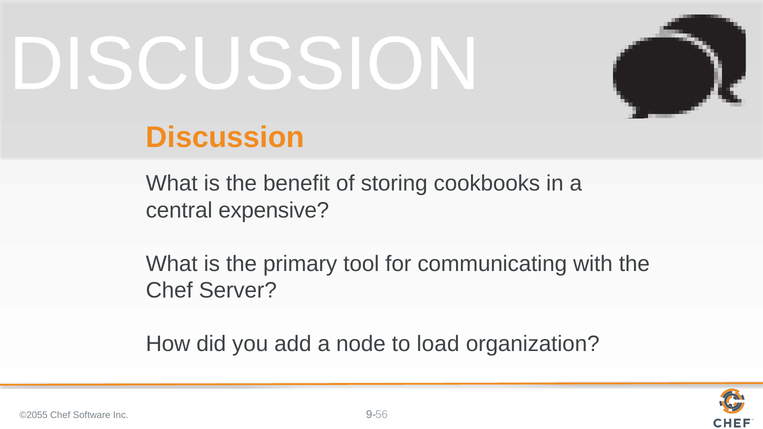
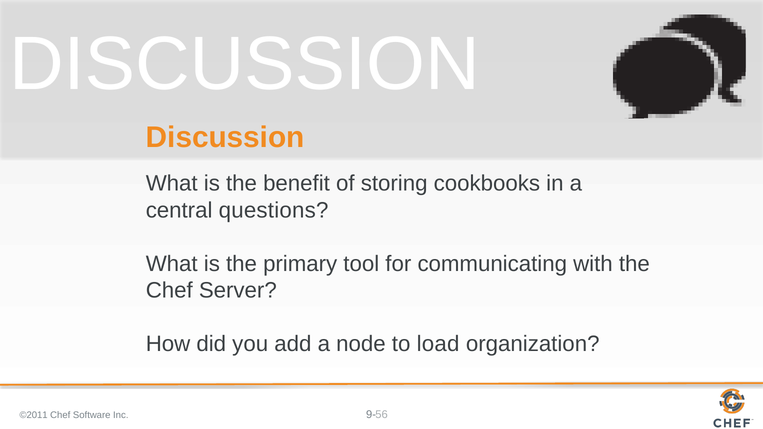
expensive: expensive -> questions
©2055: ©2055 -> ©2011
